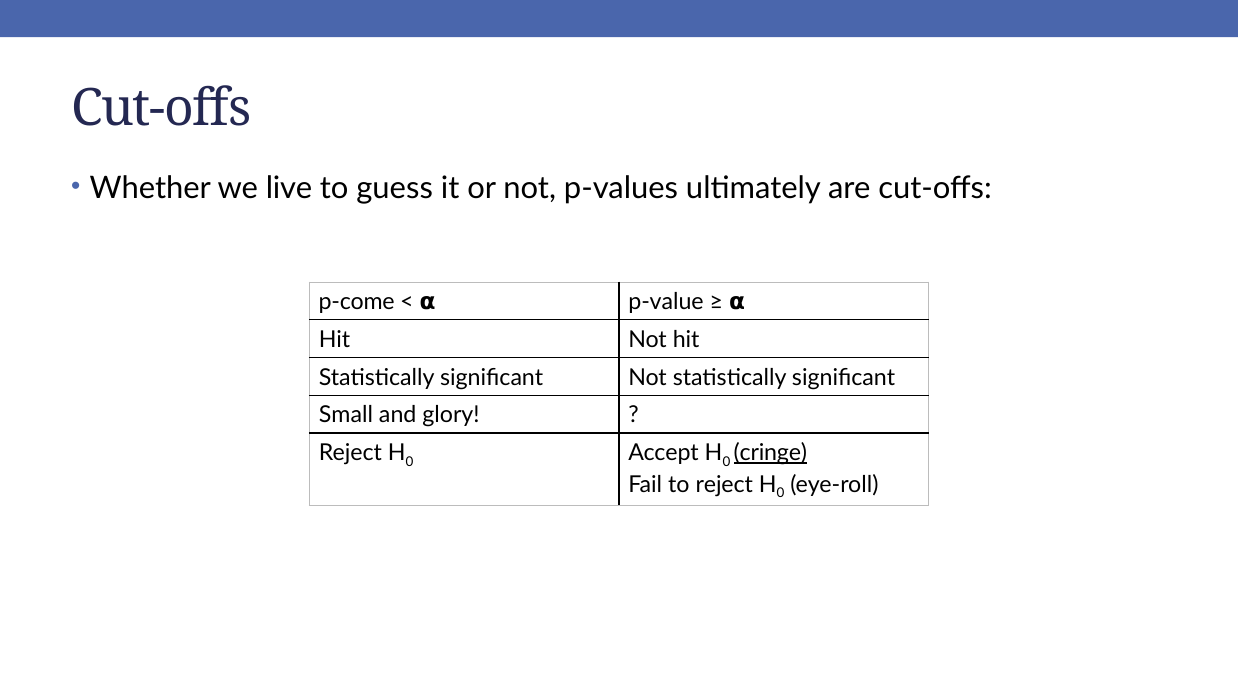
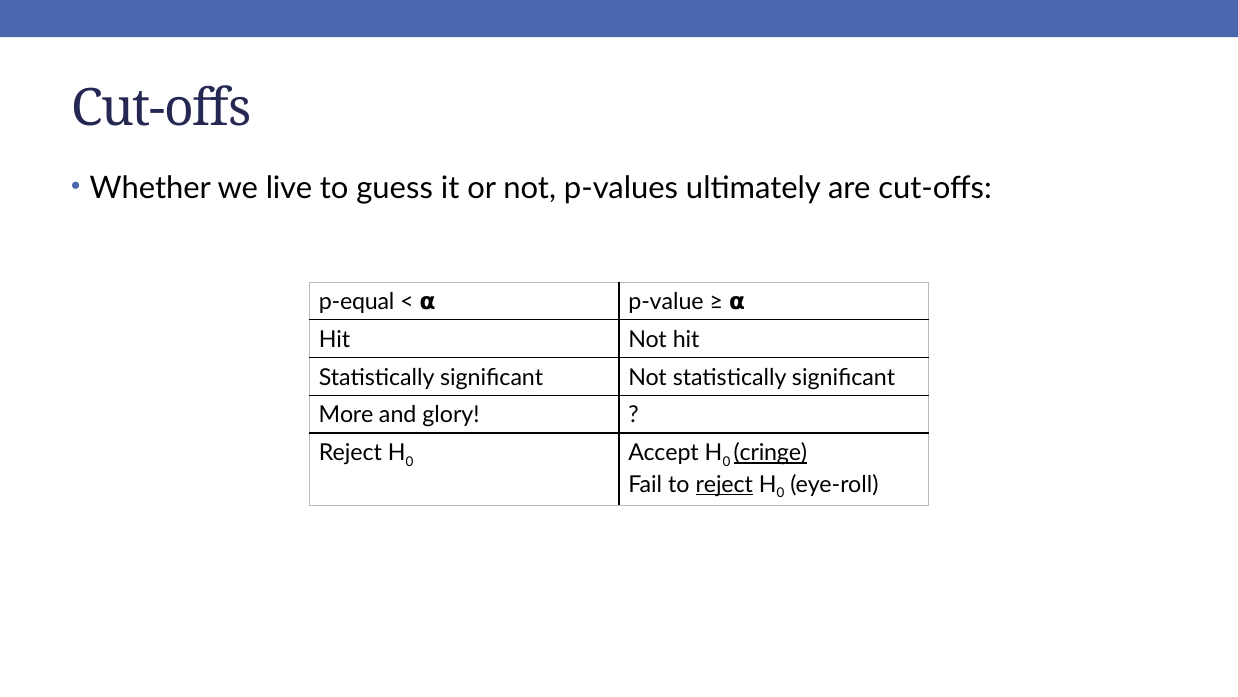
p-come: p-come -> p-equal
Small: Small -> More
reject at (724, 484) underline: none -> present
